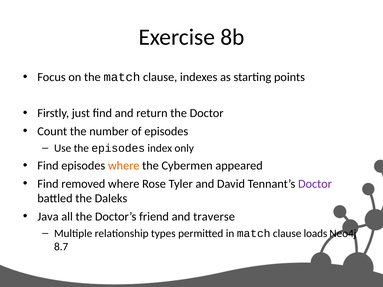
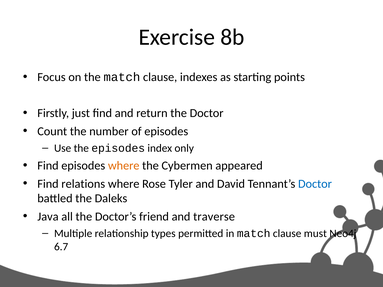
removed: removed -> relations
Doctor at (315, 184) colour: purple -> blue
loads: loads -> must
8.7: 8.7 -> 6.7
